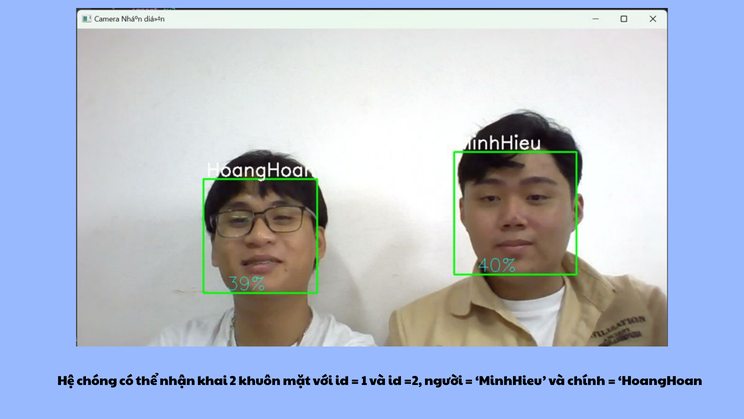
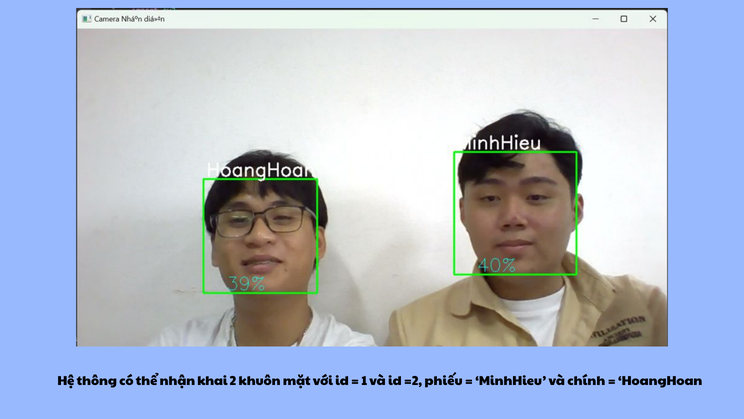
chóng: chóng -> thông
người: người -> phiếu
